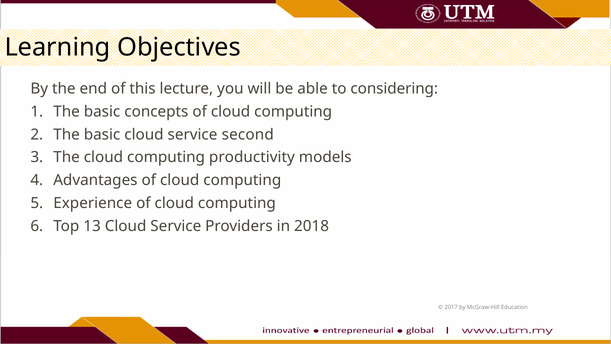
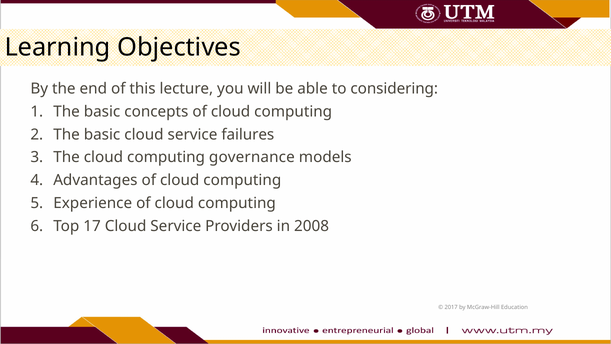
second: second -> failures
productivity: productivity -> governance
13: 13 -> 17
2018: 2018 -> 2008
